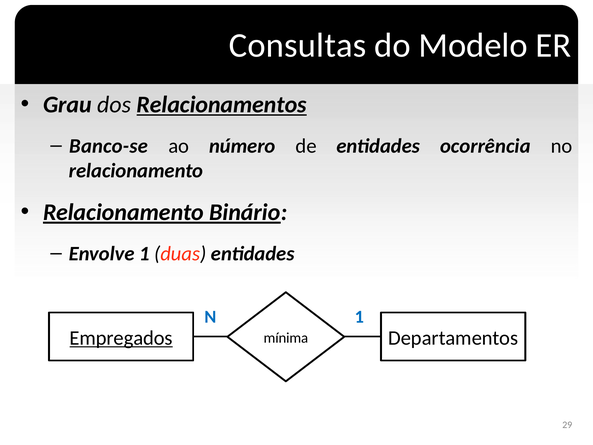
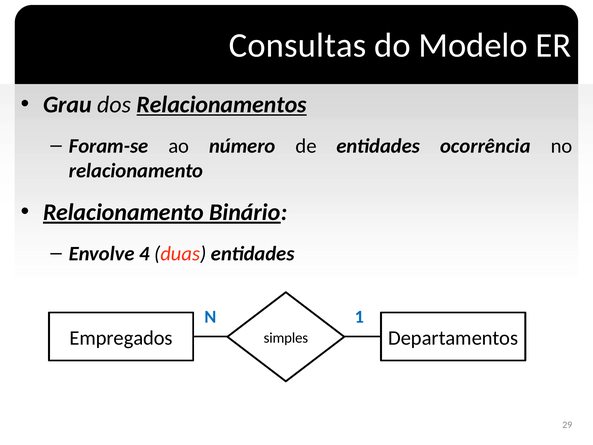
Banco-se: Banco-se -> Foram-se
Envolve 1: 1 -> 4
Empregados underline: present -> none
mínima: mínima -> simples
